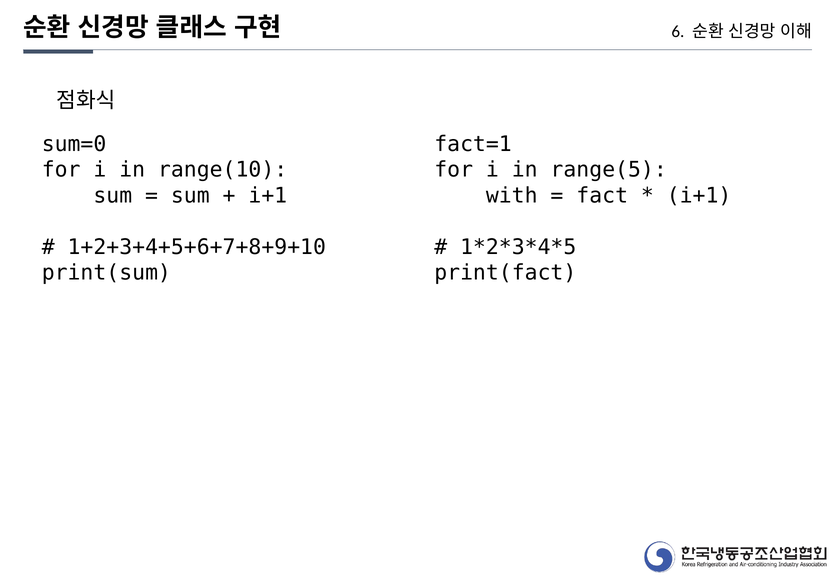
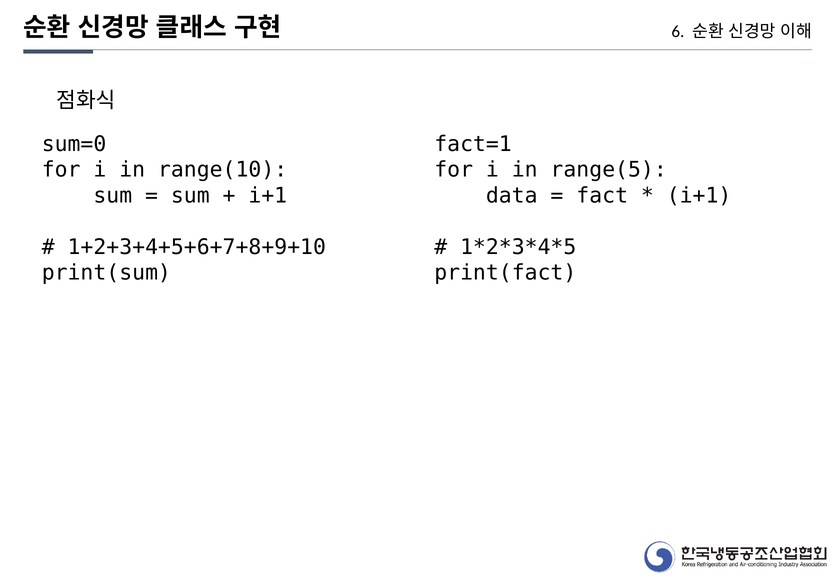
with: with -> data
